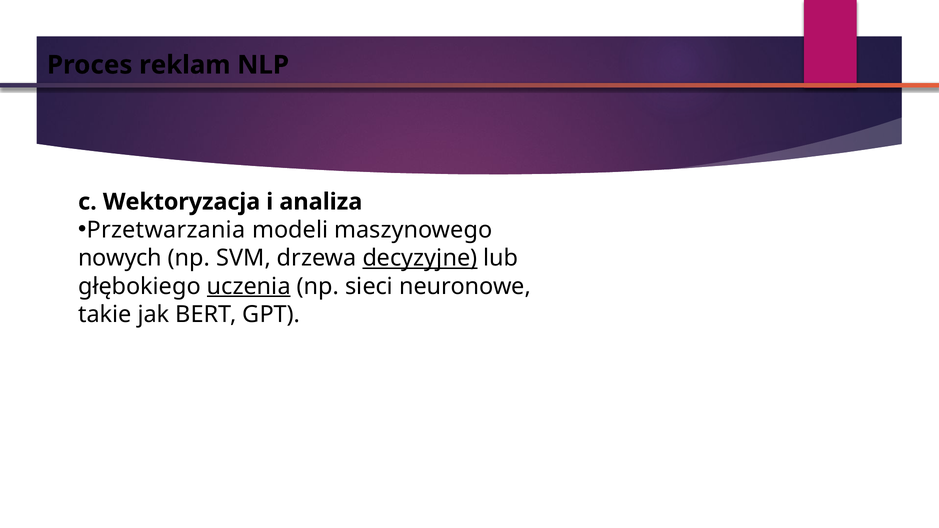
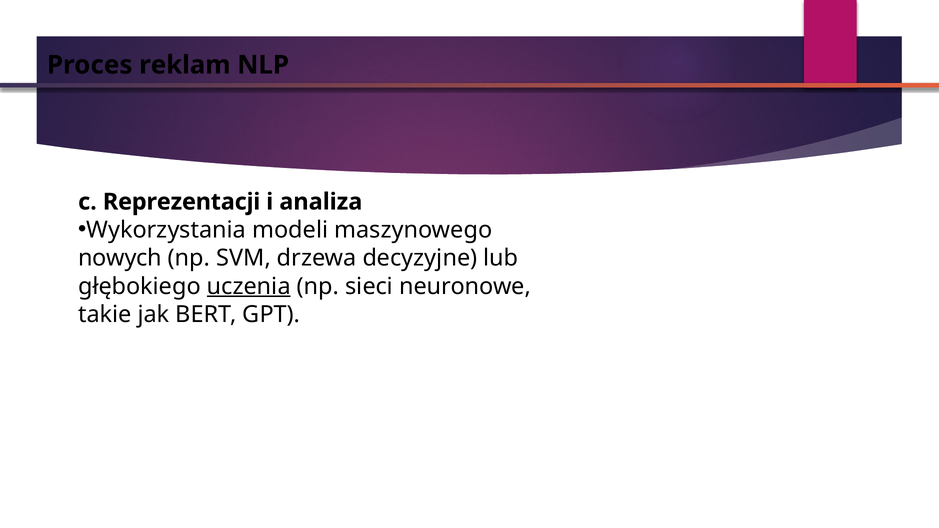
Wektoryzacja: Wektoryzacja -> Reprezentacji
Przetwarzania: Przetwarzania -> Wykorzystania
decyzyjne underline: present -> none
